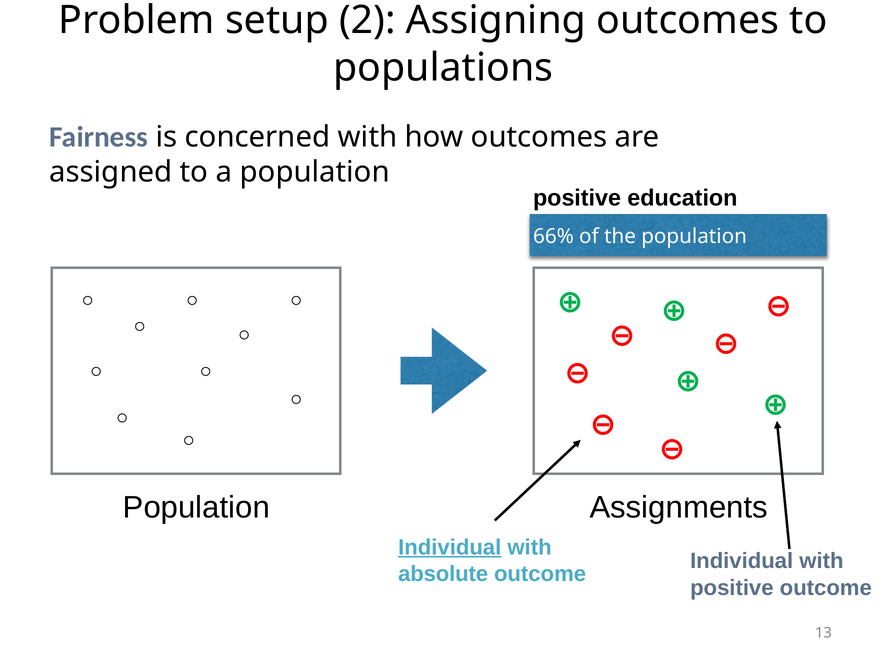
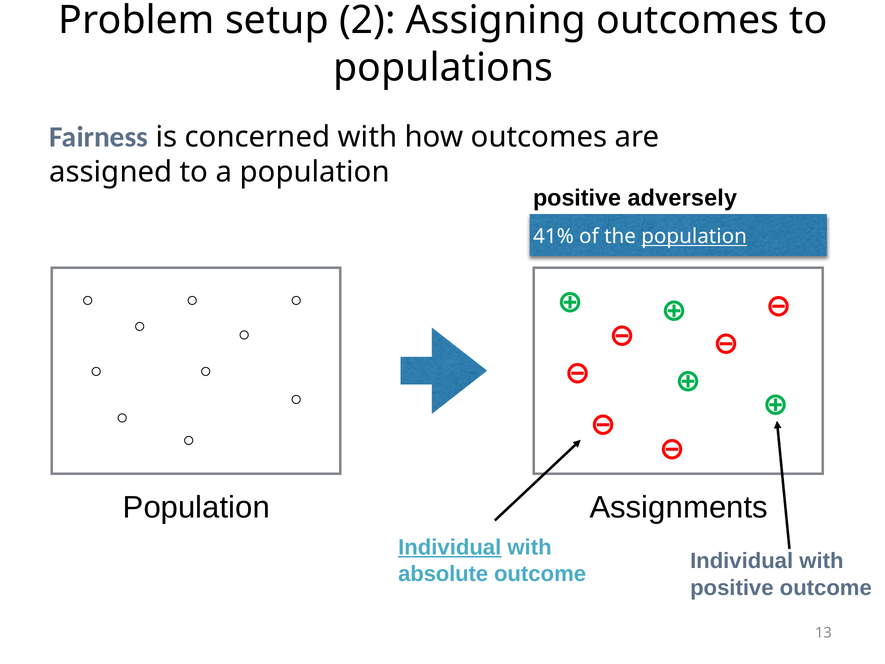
education: education -> adversely
66%: 66% -> 41%
population at (694, 236) underline: none -> present
